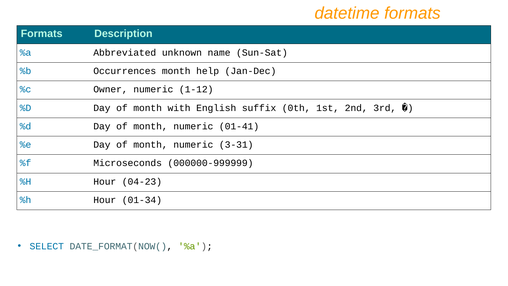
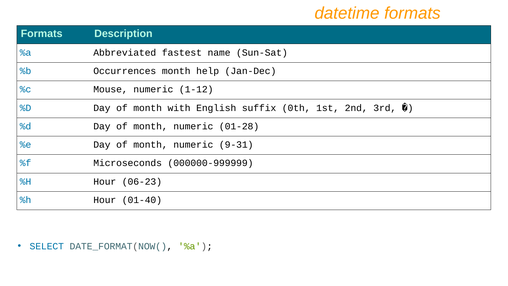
unknown: unknown -> fastest
Owner: Owner -> Mouse
01-41: 01-41 -> 01-28
3-31: 3-31 -> 9-31
04-23: 04-23 -> 06-23
01-34: 01-34 -> 01-40
